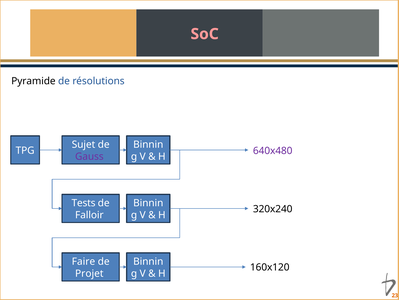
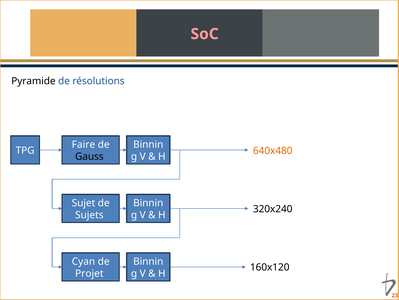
Sujet: Sujet -> Faire
640x480 colour: purple -> orange
Gauss colour: purple -> black
Tests: Tests -> Sujet
Falloir: Falloir -> Sujets
Faire: Faire -> Cyan
